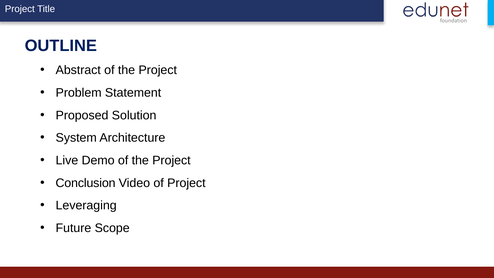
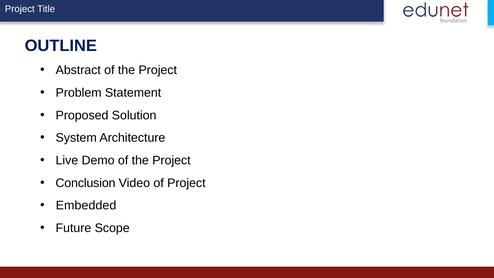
Leveraging: Leveraging -> Embedded
